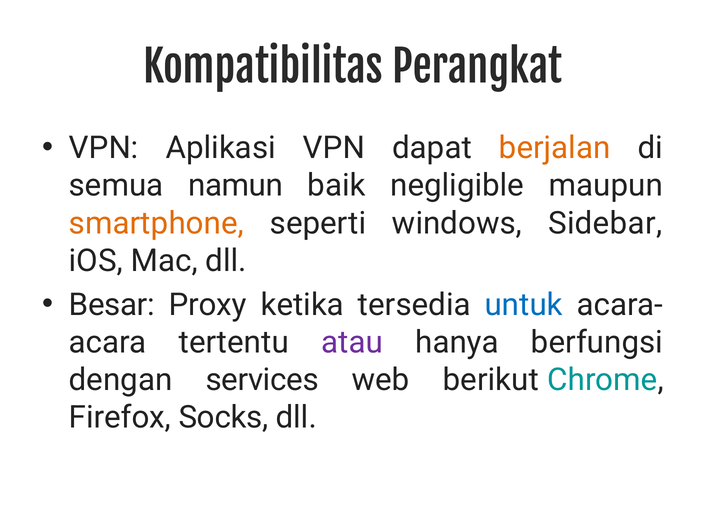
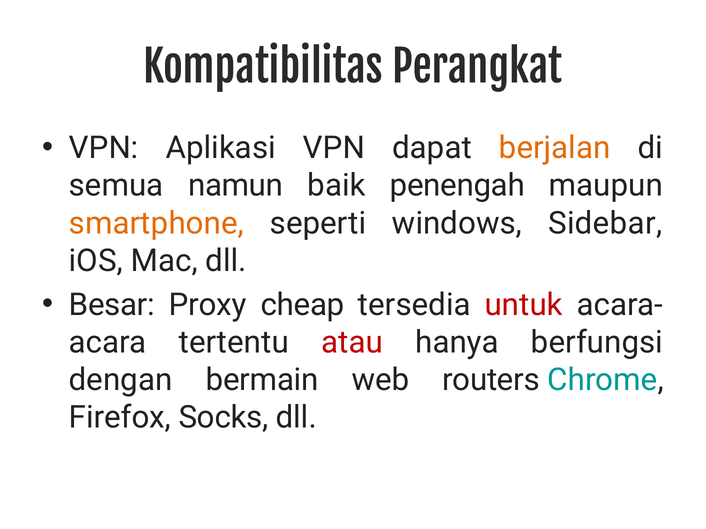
negligible: negligible -> penengah
ketika: ketika -> cheap
untuk colour: blue -> red
atau colour: purple -> red
services: services -> bermain
berikut: berikut -> routers
